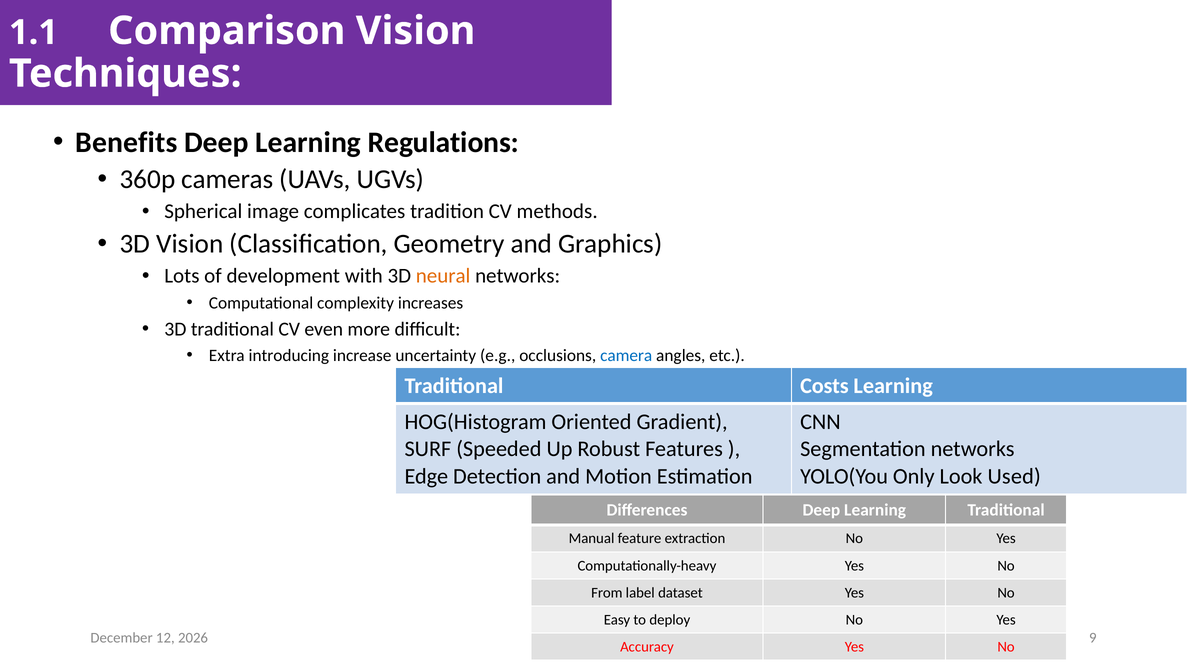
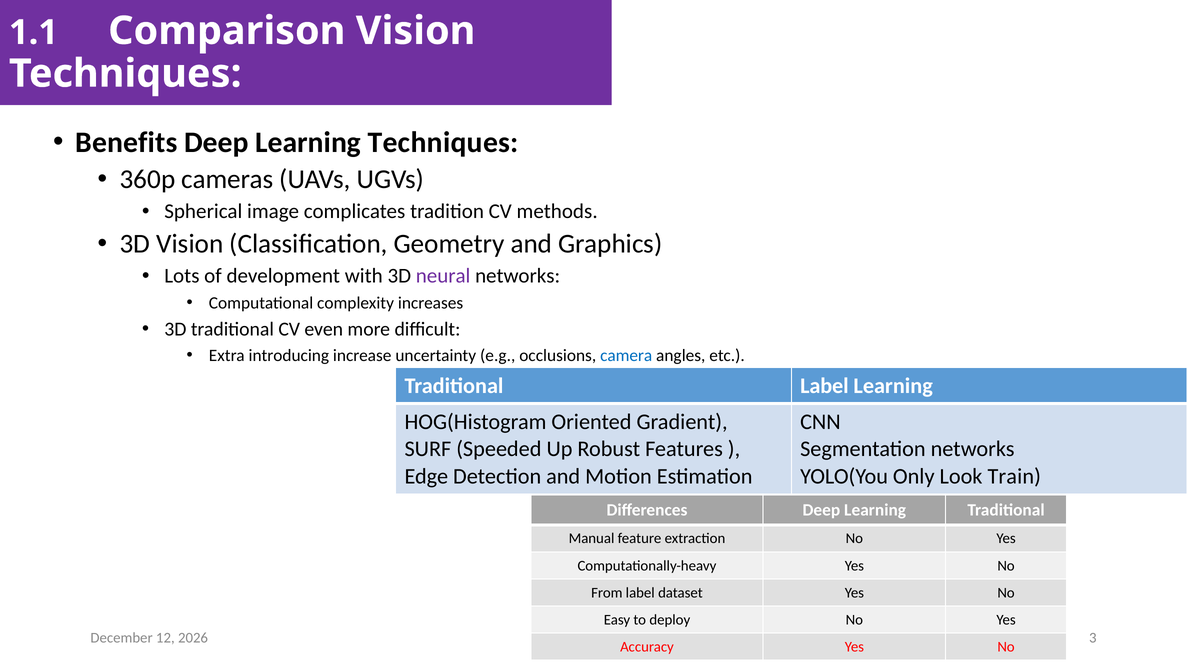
Learning Regulations: Regulations -> Techniques
neural colour: orange -> purple
Traditional Costs: Costs -> Label
Used: Used -> Train
9: 9 -> 3
